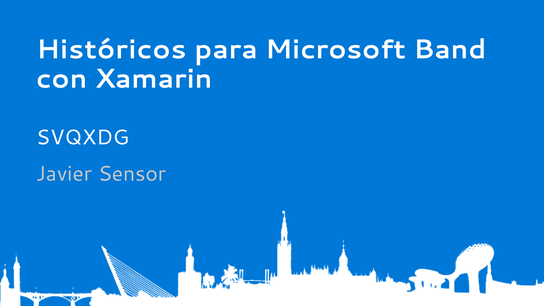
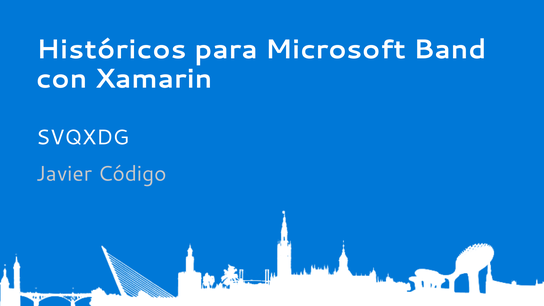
Sensor: Sensor -> Código
